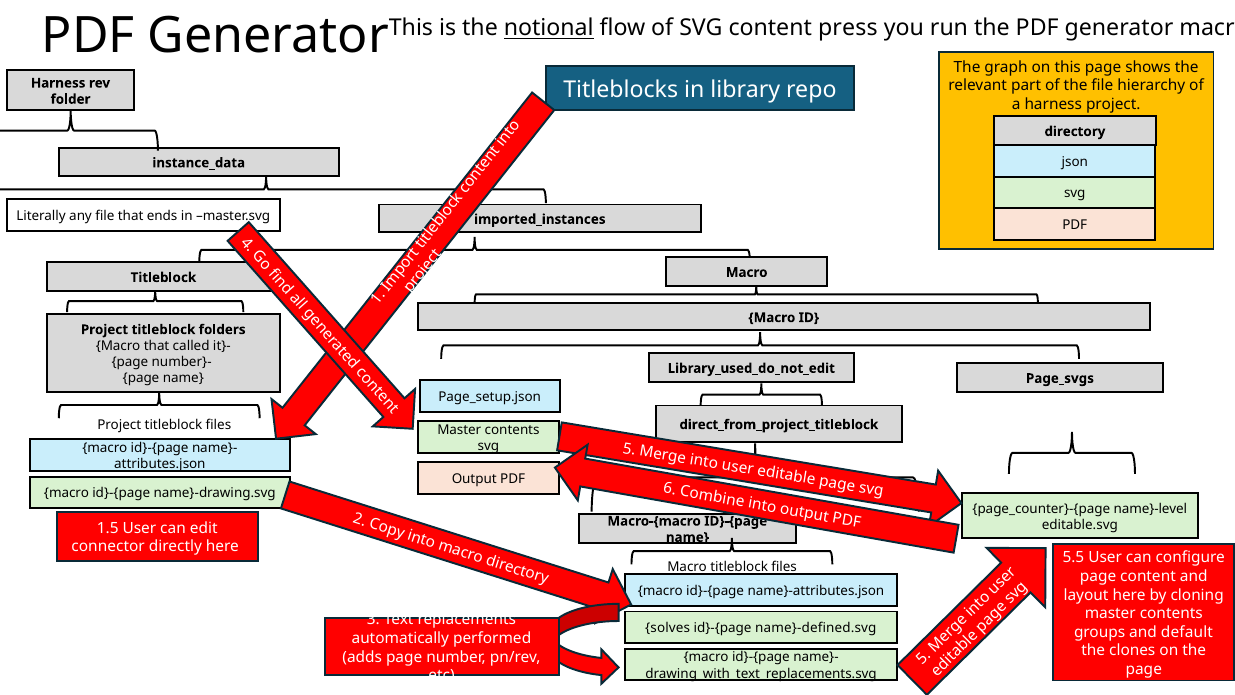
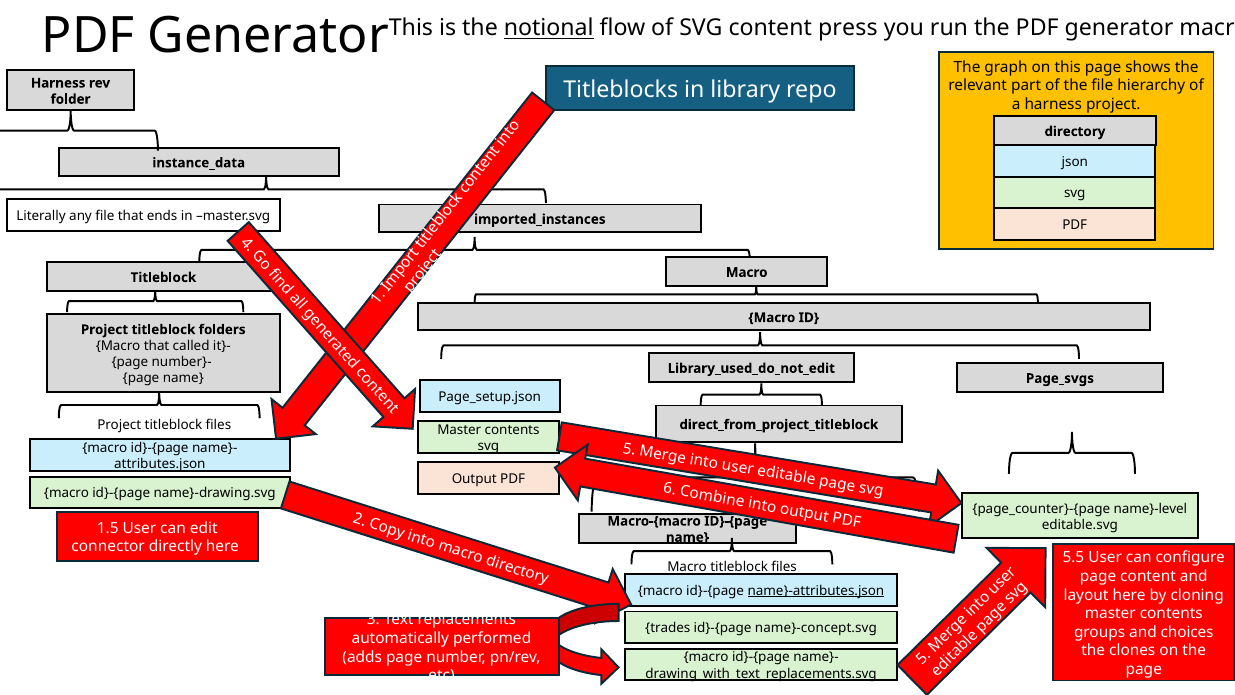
name}-attributes.json underline: none -> present
solves: solves -> trades
name}-defined.svg: name}-defined.svg -> name}-concept.svg
default: default -> choices
